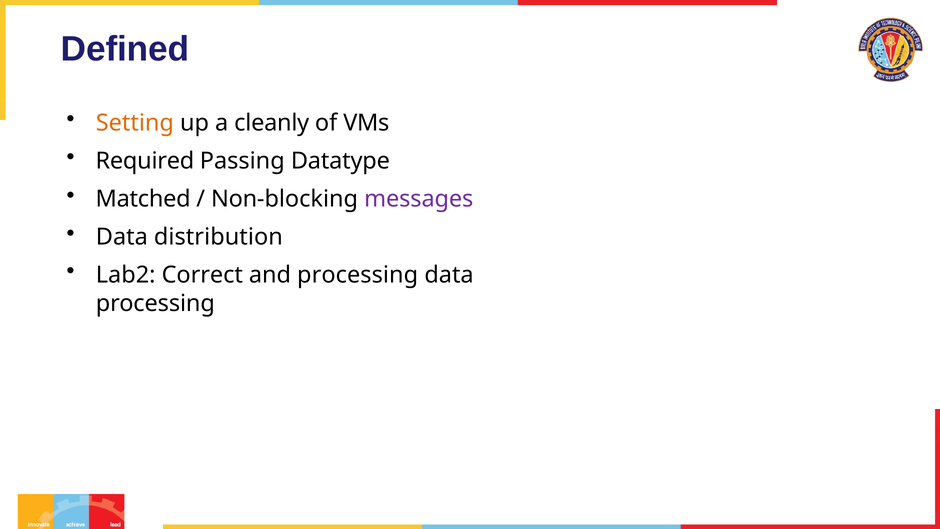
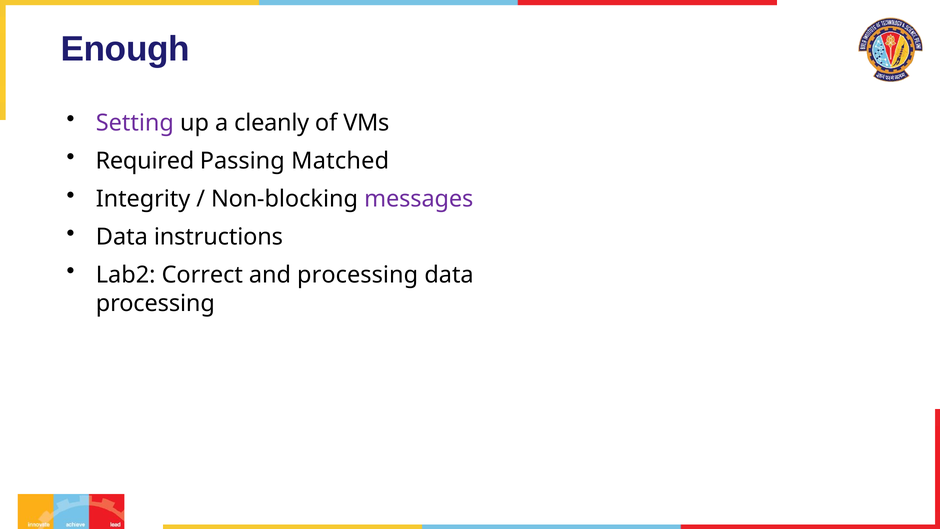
Defined: Defined -> Enough
Setting colour: orange -> purple
Datatype: Datatype -> Matched
Matched: Matched -> Integrity
distribution: distribution -> instructions
